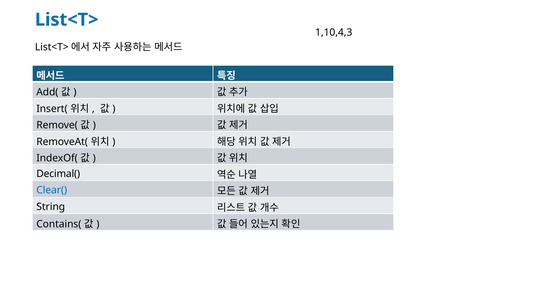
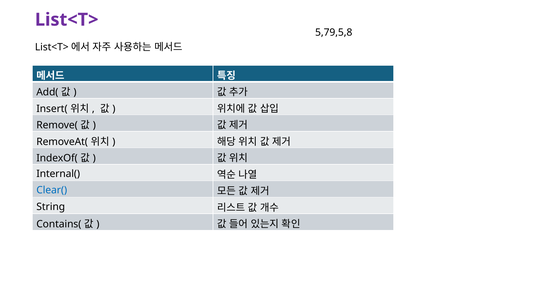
List<T> colour: blue -> purple
1,10,4,3: 1,10,4,3 -> 5,79,5,8
Decimal(: Decimal( -> Internal(
